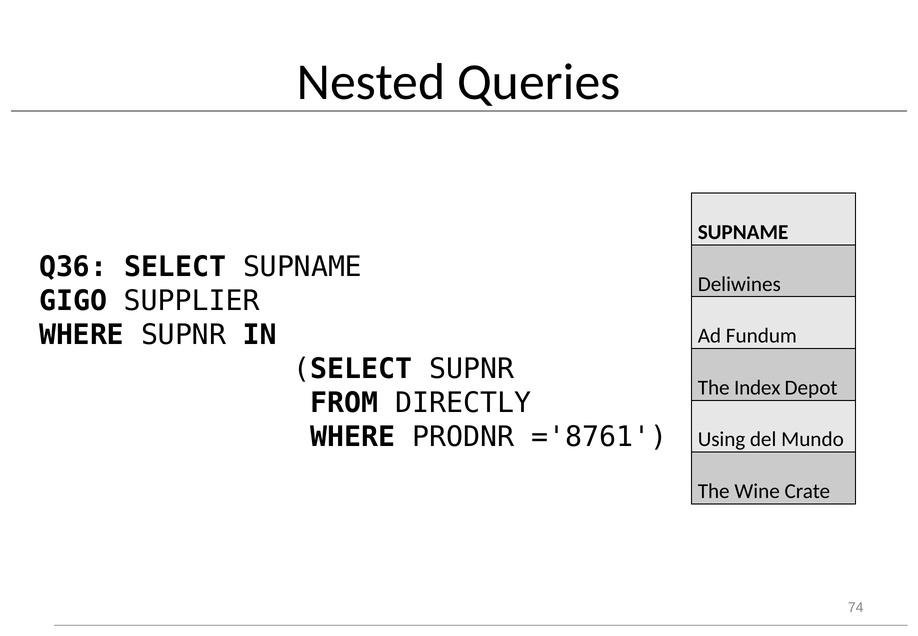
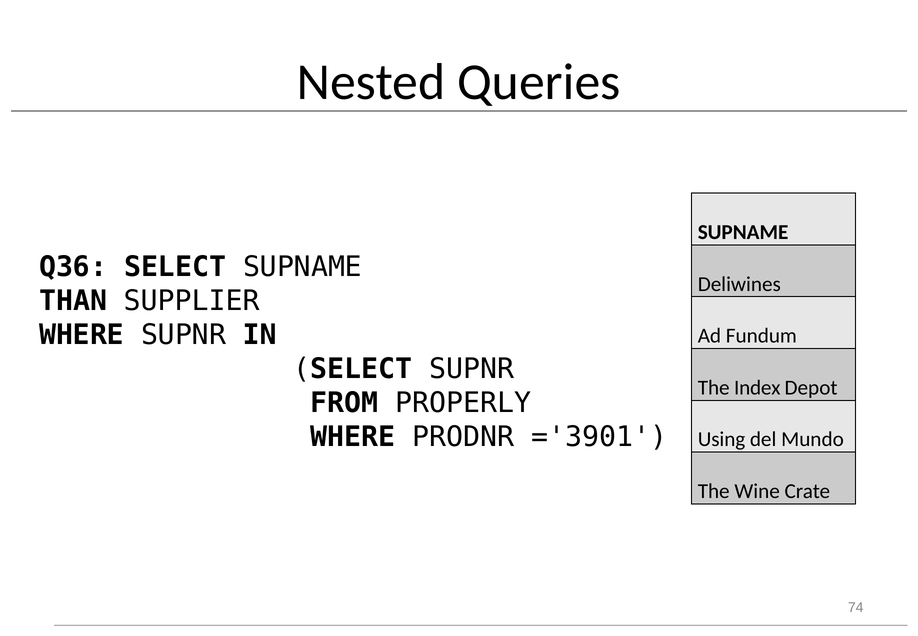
GIGO: GIGO -> THAN
DIRECTLY: DIRECTLY -> PROPERLY
='8761: ='8761 -> ='3901
